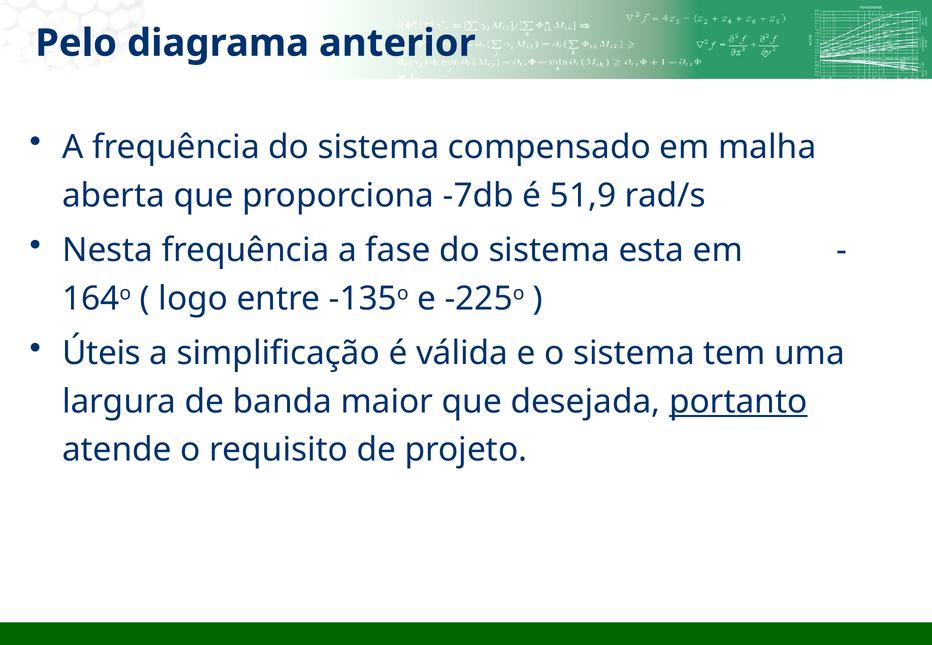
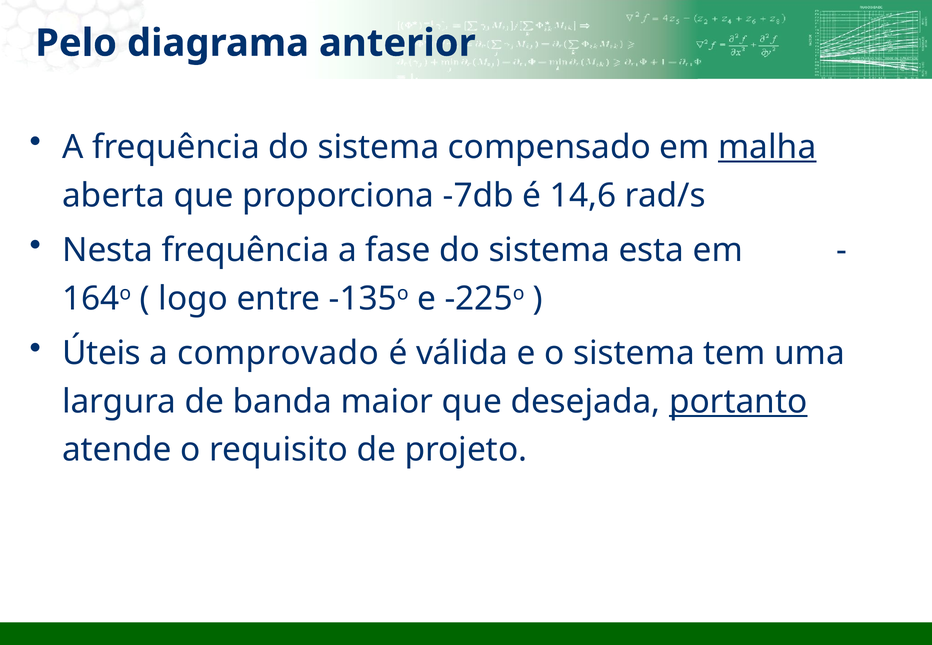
malha underline: none -> present
51,9: 51,9 -> 14,6
simplificação: simplificação -> comprovado
